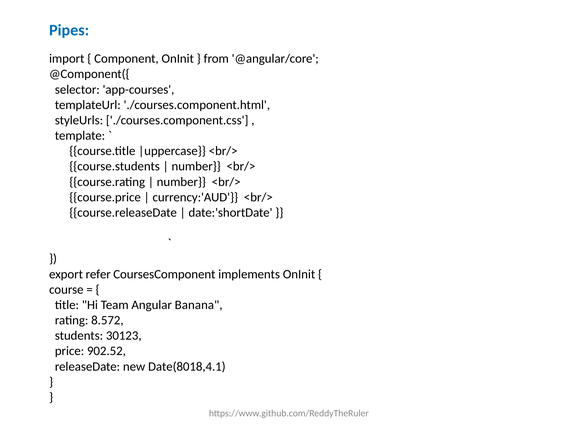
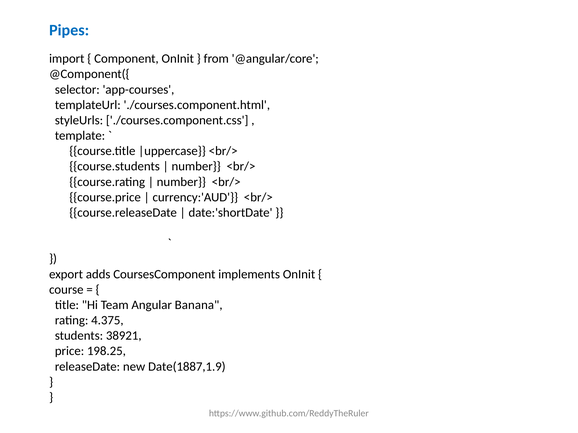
refer: refer -> adds
8.572: 8.572 -> 4.375
30123: 30123 -> 38921
902.52: 902.52 -> 198.25
Date(8018,4.1: Date(8018,4.1 -> Date(1887,1.9
